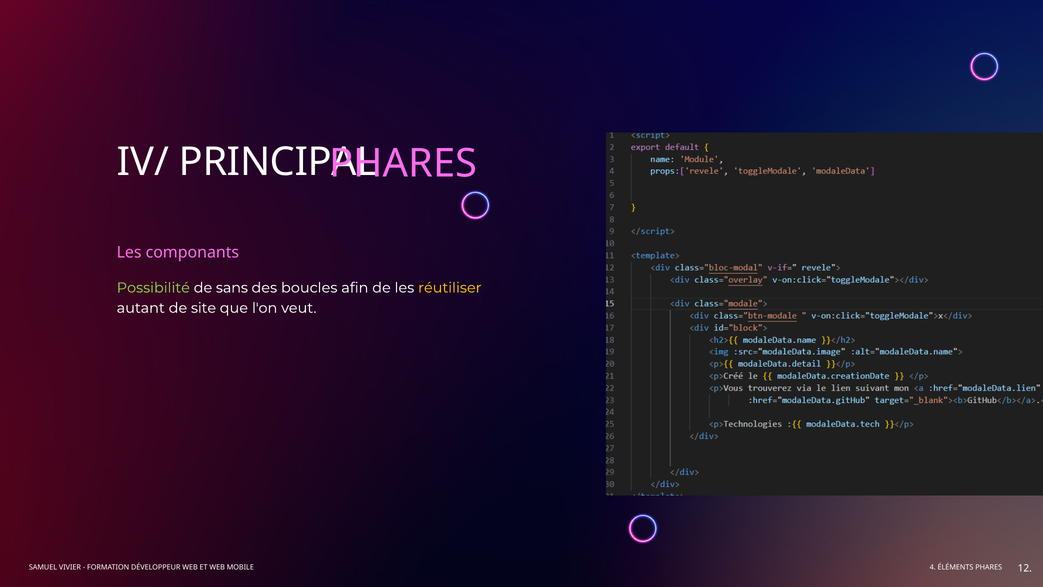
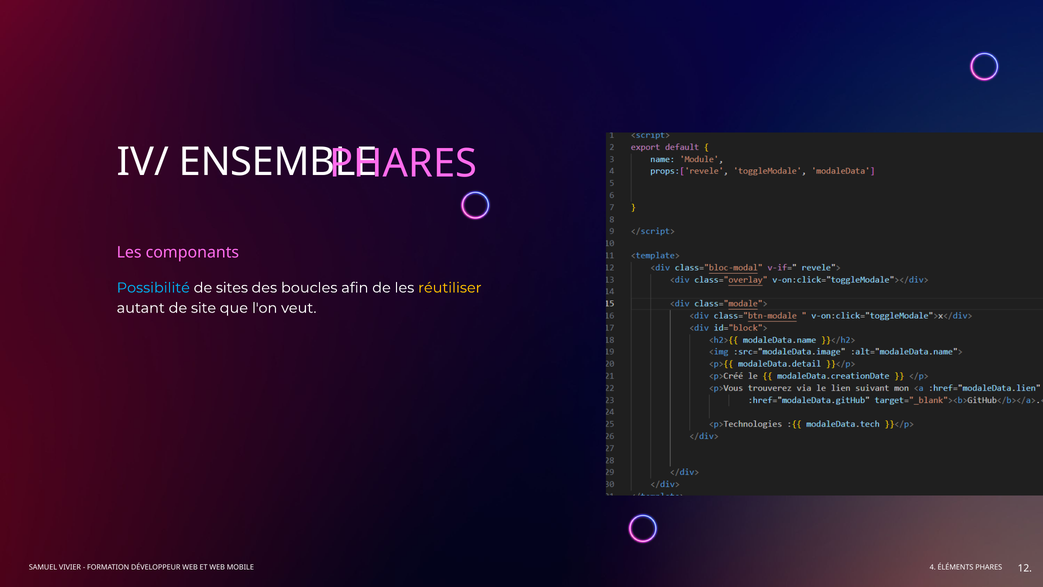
PRINCIPAL: PRINCIPAL -> ENSEMBLE
Possibilité colour: light green -> light blue
sans: sans -> sites
